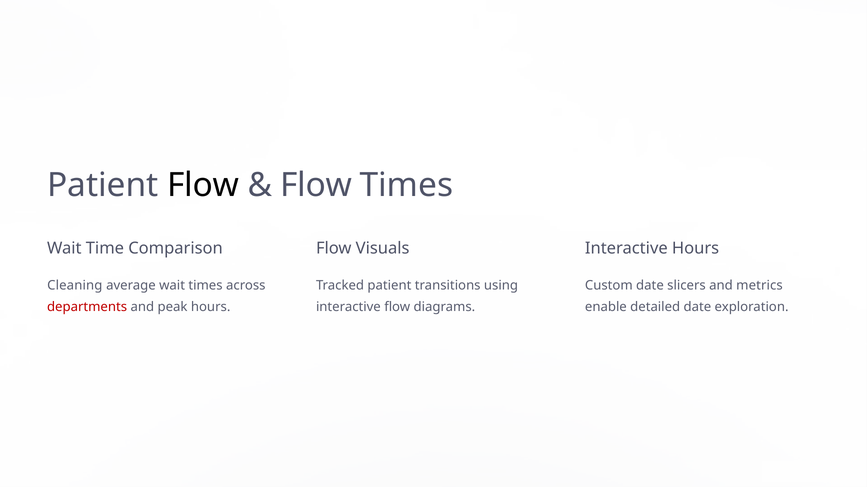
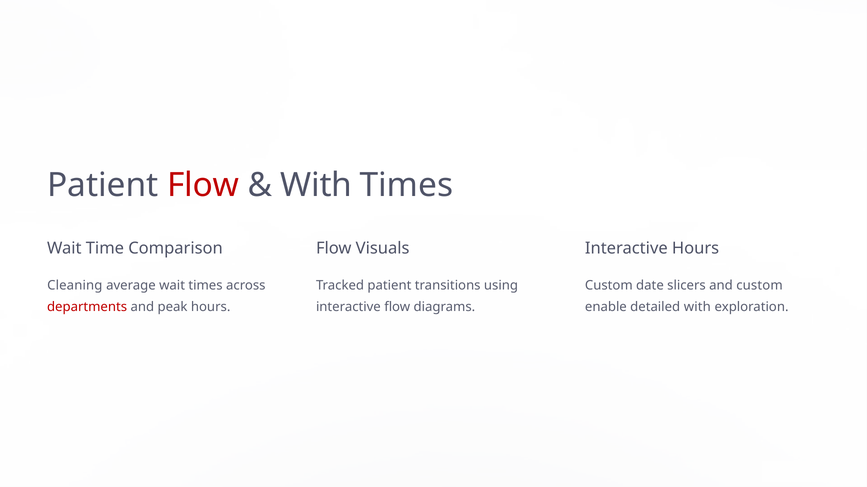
Flow at (203, 185) colour: black -> red
Flow at (316, 185): Flow -> With
and metrics: metrics -> custom
detailed date: date -> with
